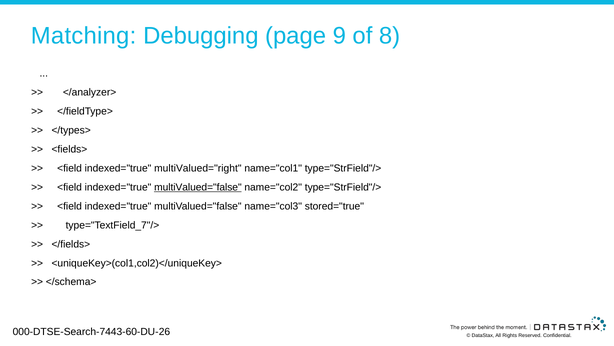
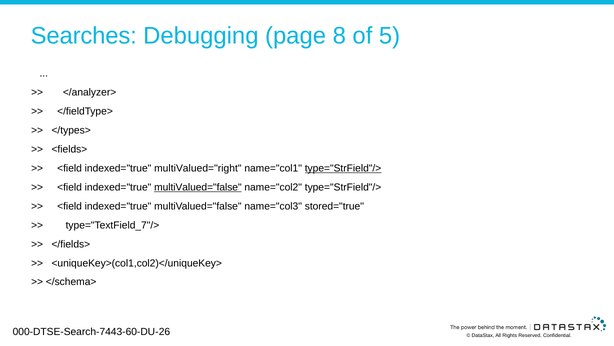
Matching: Matching -> Searches
9: 9 -> 8
8: 8 -> 5
type="StrField"/> at (343, 168) underline: none -> present
